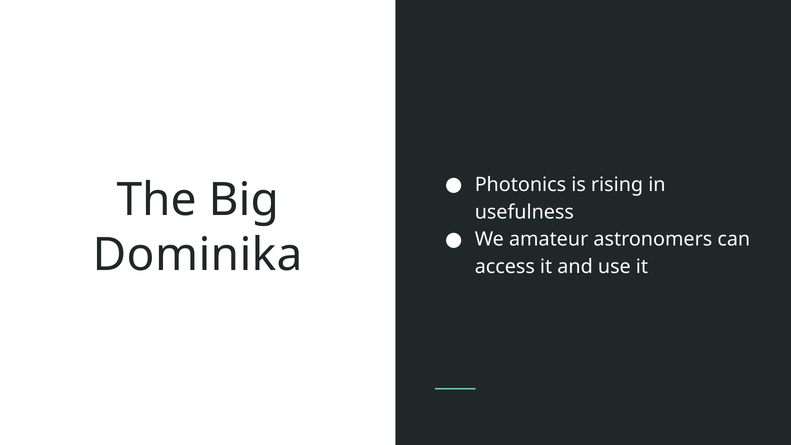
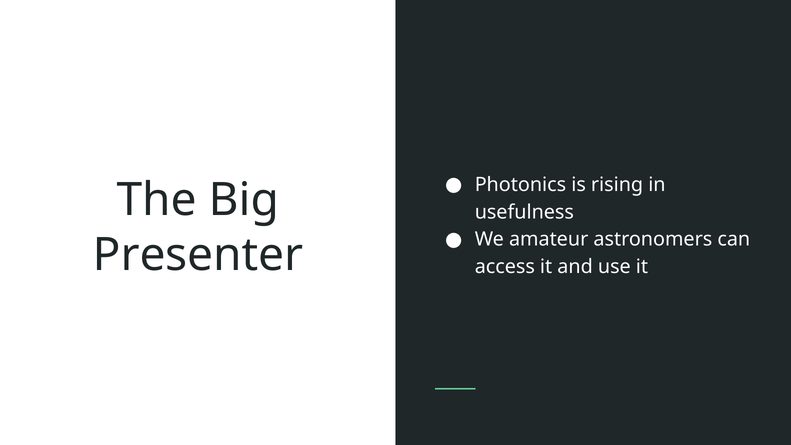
Dominika: Dominika -> Presenter
